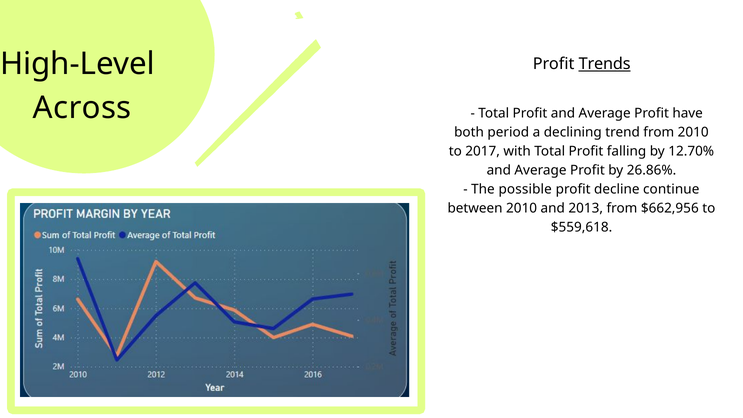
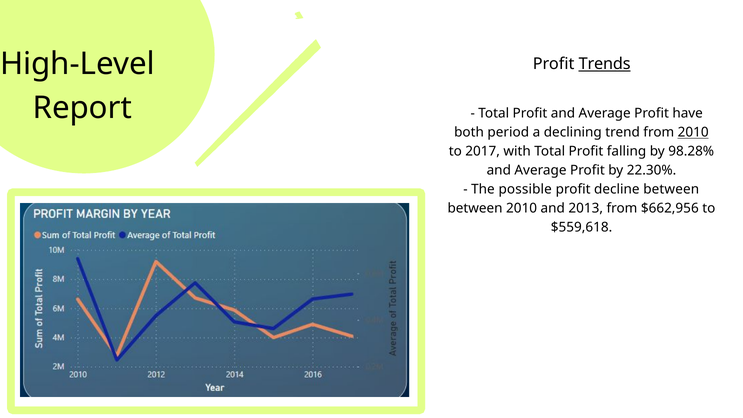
Across: Across -> Report
2010 at (693, 132) underline: none -> present
12.70%: 12.70% -> 98.28%
26.86%: 26.86% -> 22.30%
decline continue: continue -> between
